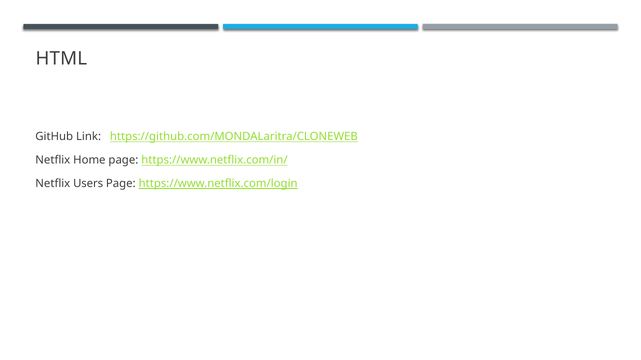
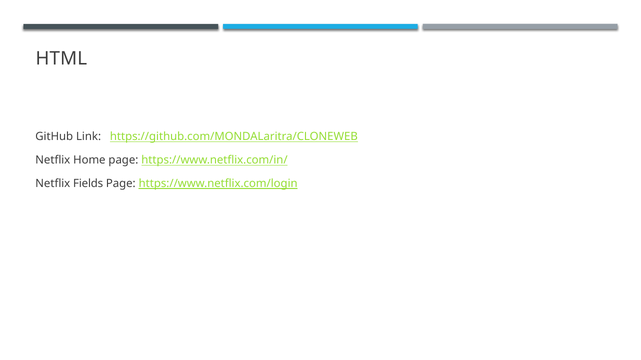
Users: Users -> Fields
